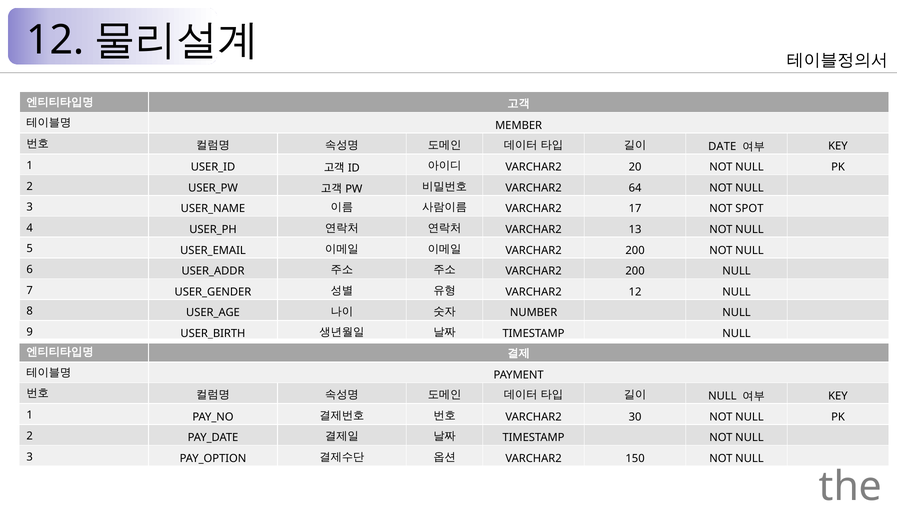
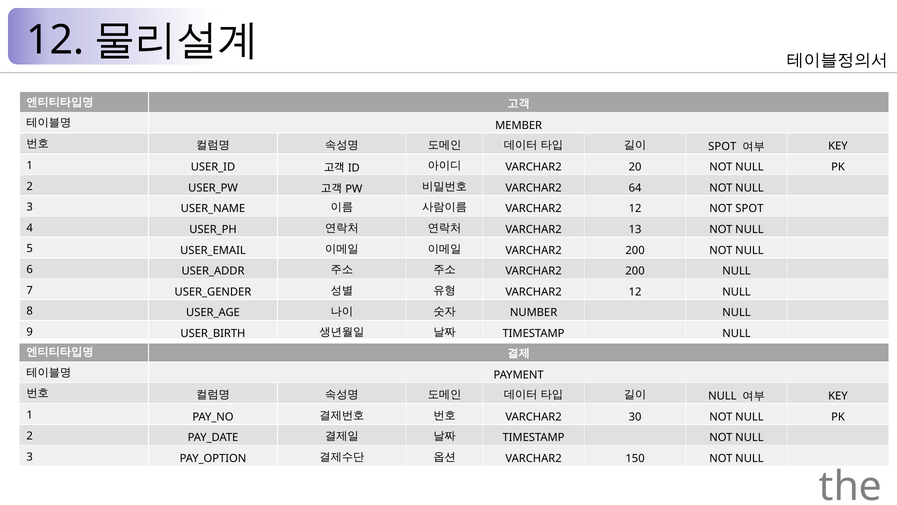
DATE at (722, 146): DATE -> SPOT
17 at (635, 209): 17 -> 12
